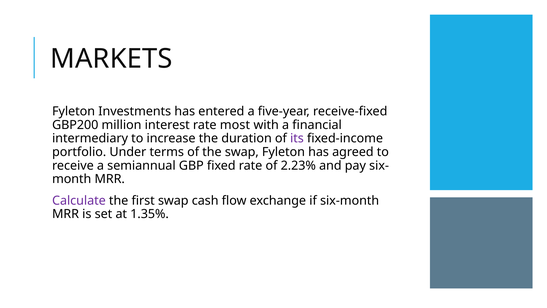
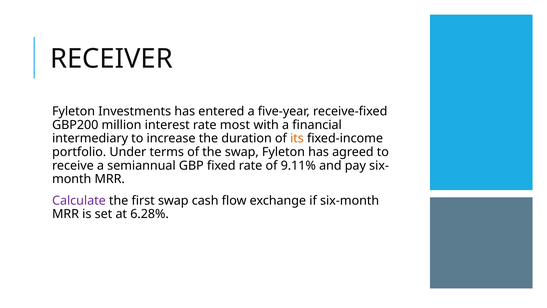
MARKETS: MARKETS -> RECEIVER
its colour: purple -> orange
2.23%: 2.23% -> 9.11%
1.35%: 1.35% -> 6.28%
